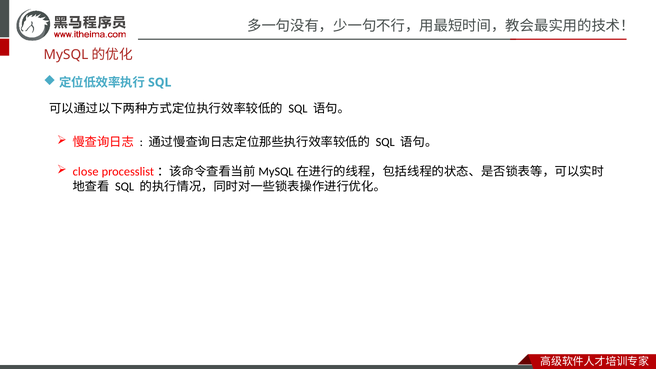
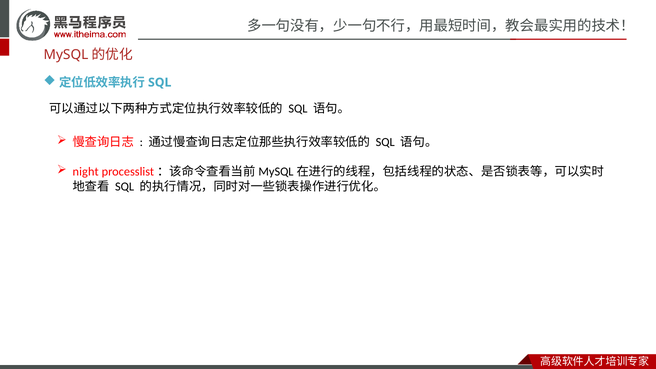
close: close -> night
